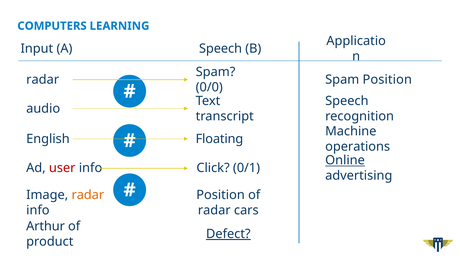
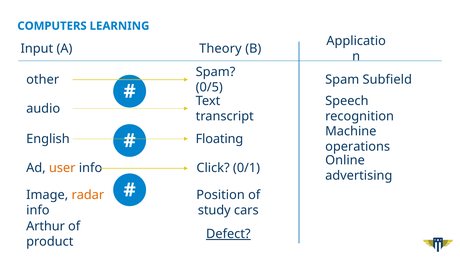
A Speech: Speech -> Theory
radar at (43, 80): radar -> other
Spam Position: Position -> Subfield
0/0: 0/0 -> 0/5
Online underline: present -> none
user colour: red -> orange
radar at (214, 210): radar -> study
